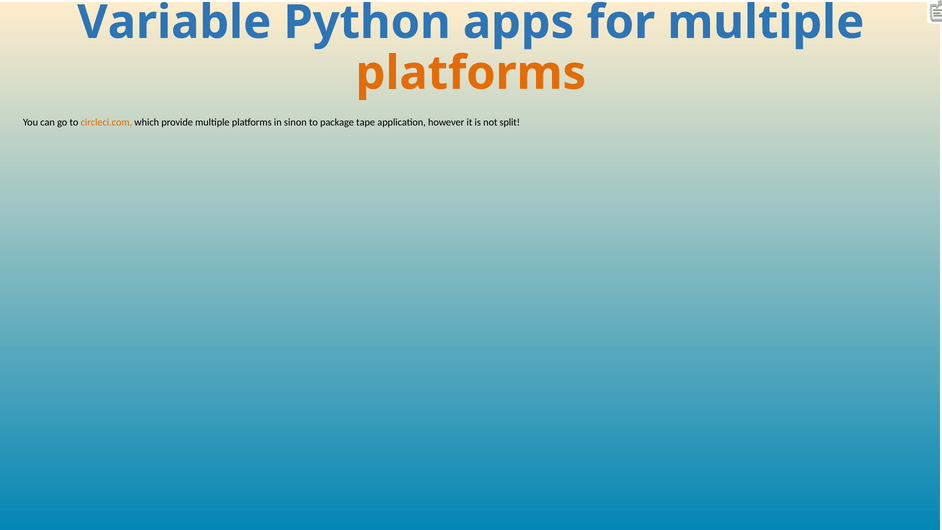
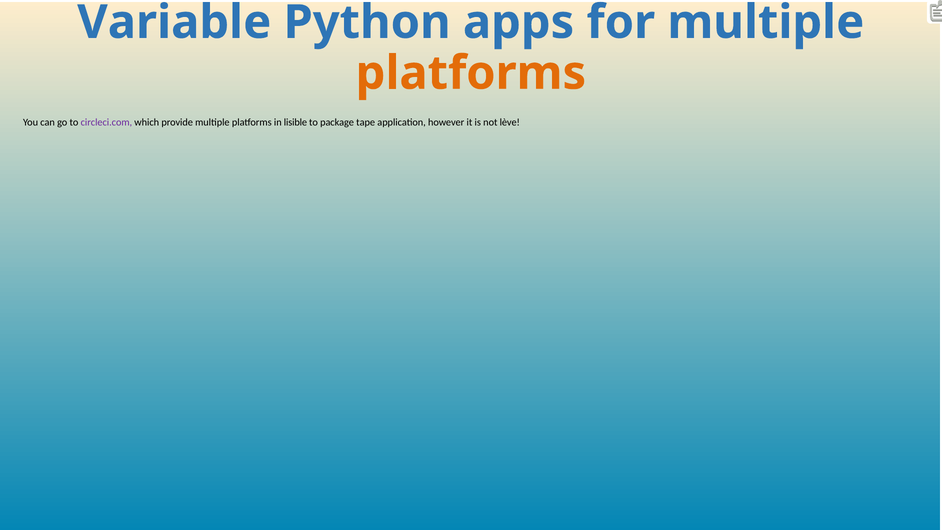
circleci.com colour: orange -> purple
sinon: sinon -> lisible
split: split -> lève
